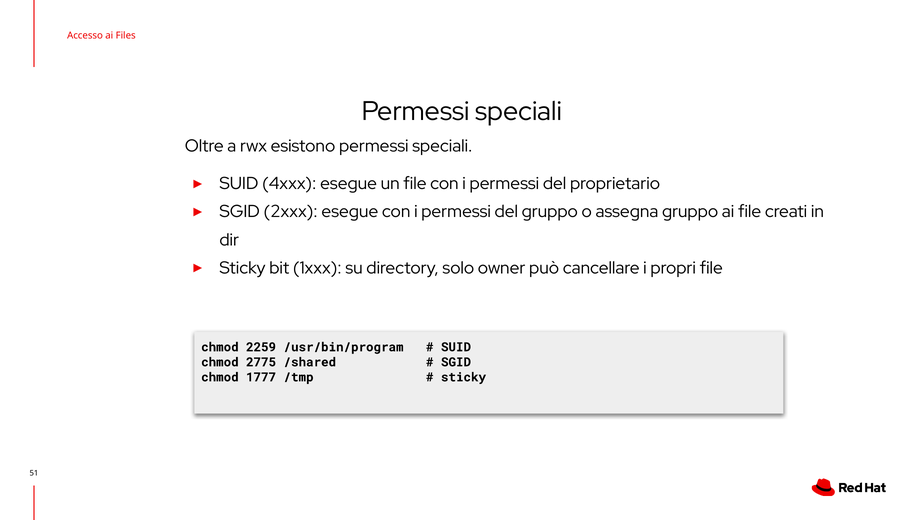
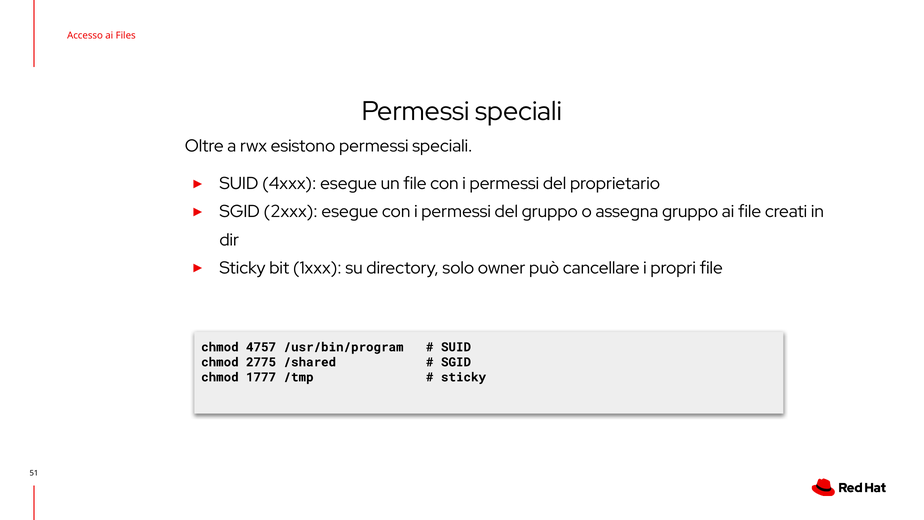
2259: 2259 -> 4757
